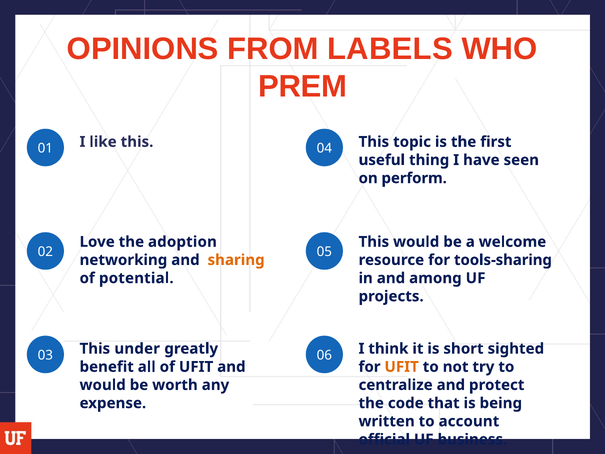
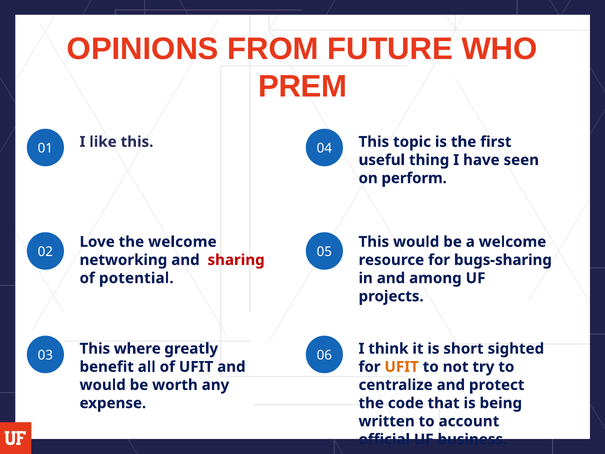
LABELS: LABELS -> FUTURE
the adoption: adoption -> welcome
sharing colour: orange -> red
tools-sharing: tools-sharing -> bugs-sharing
under: under -> where
